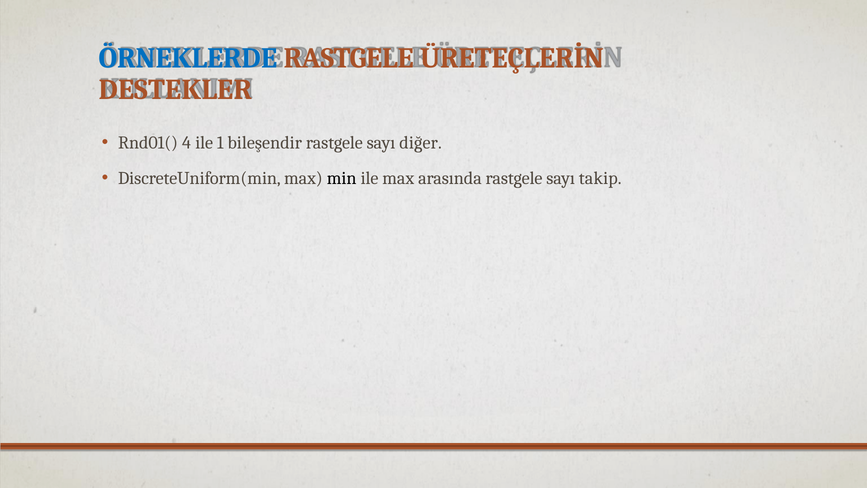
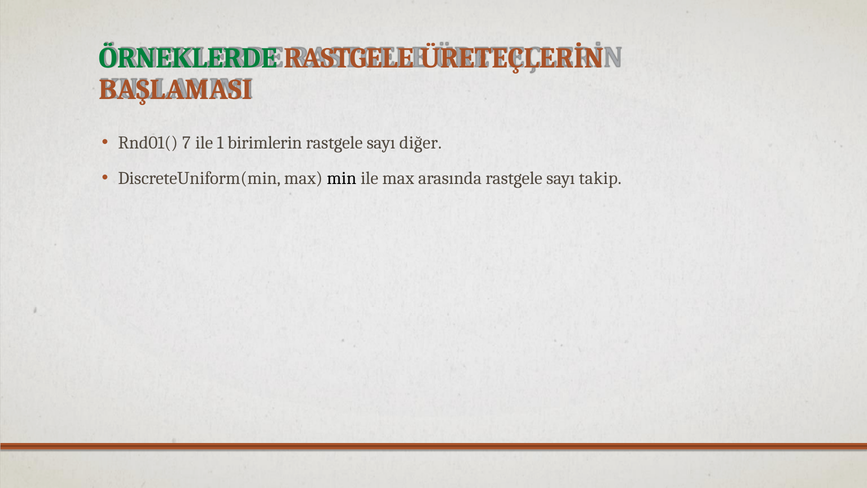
ÖRNEKLERDE colour: blue -> green
DESTEKLER: DESTEKLER -> BAŞLAMASI
4: 4 -> 7
bileşendir: bileşendir -> birimlerin
